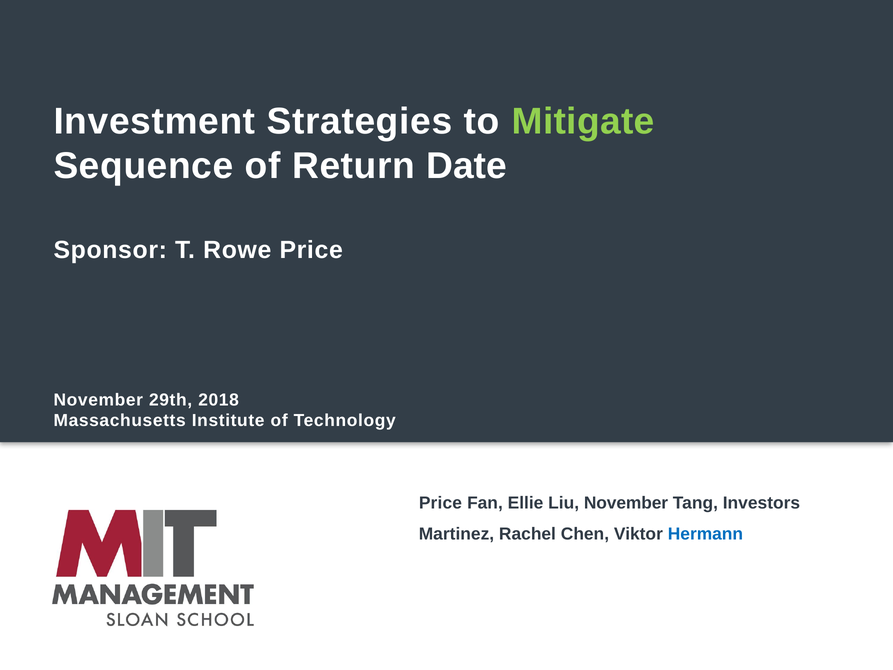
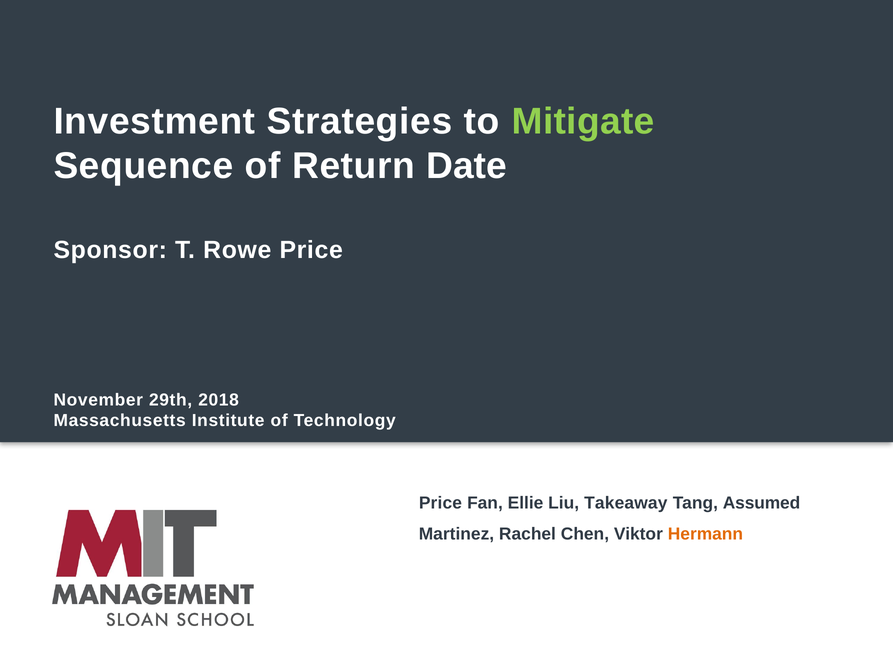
Liu November: November -> Takeaway
Investors: Investors -> Assumed
Hermann colour: blue -> orange
